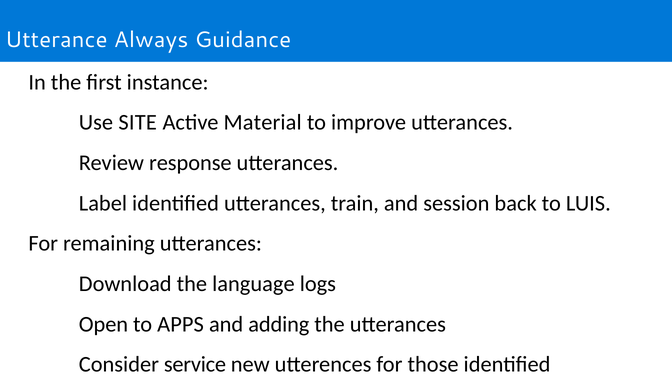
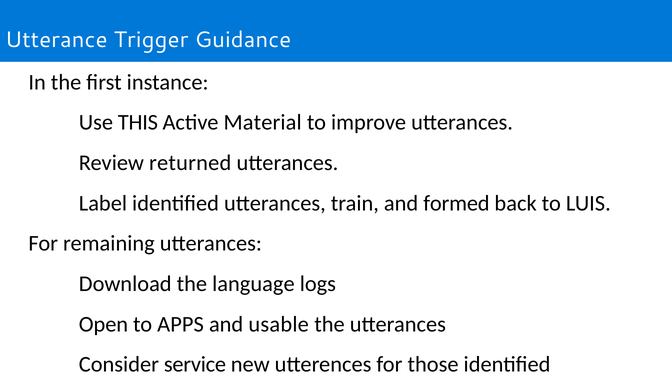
Always: Always -> Trigger
SITE: SITE -> THIS
response: response -> returned
session: session -> formed
adding: adding -> usable
